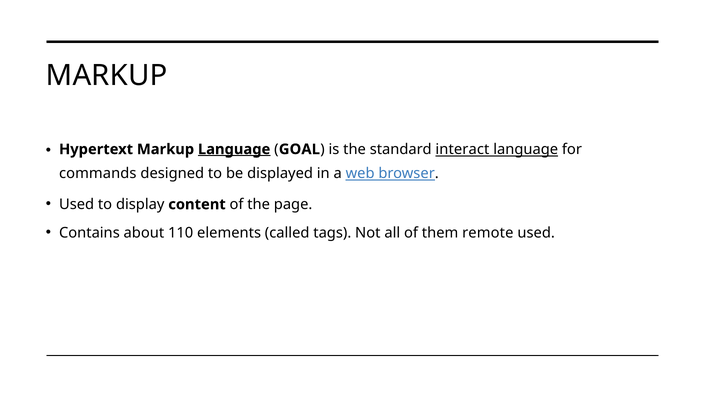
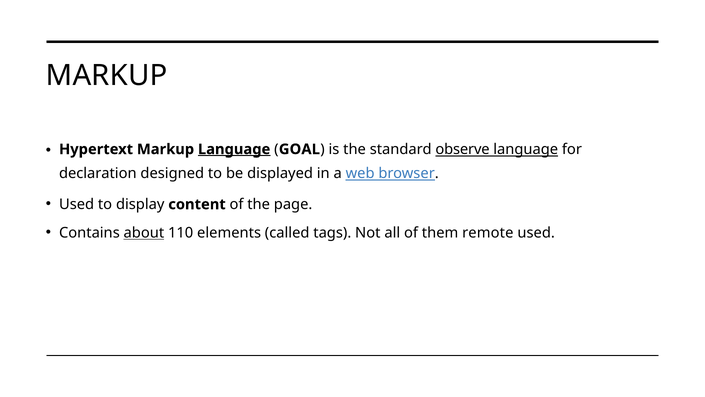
interact: interact -> observe
commands: commands -> declaration
about underline: none -> present
